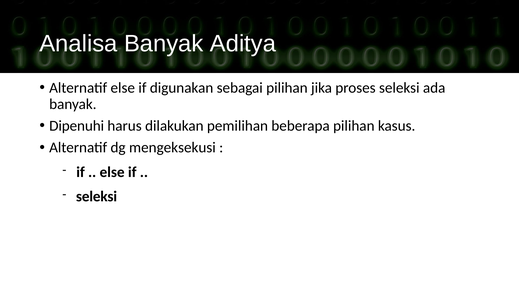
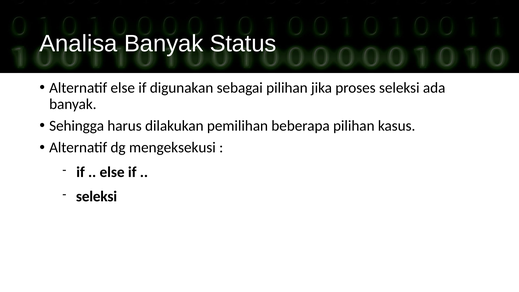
Aditya: Aditya -> Status
Dipenuhi: Dipenuhi -> Sehingga
